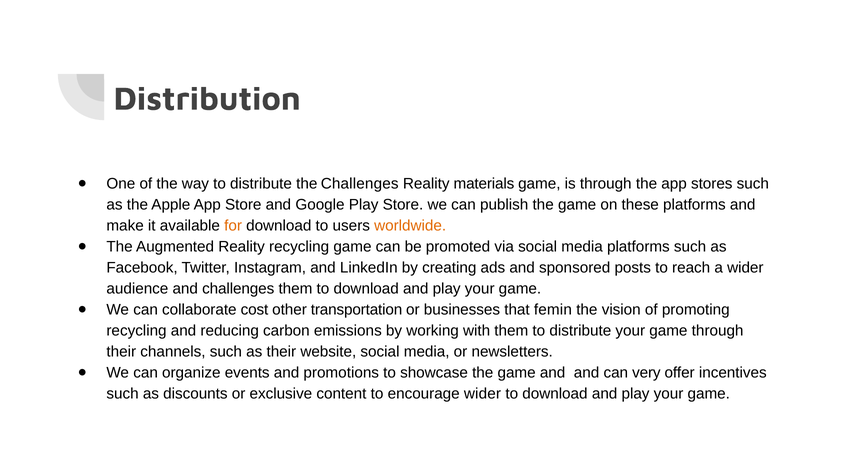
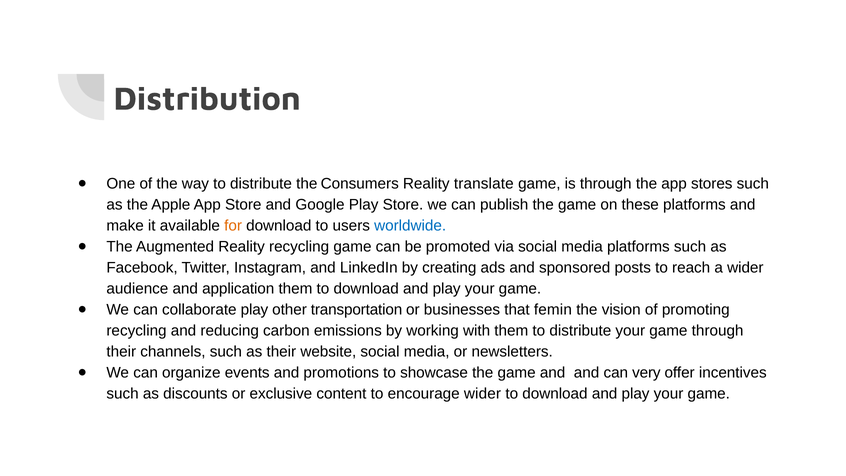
the Challenges: Challenges -> Consumers
materials: materials -> translate
worldwide colour: orange -> blue
and challenges: challenges -> application
collaborate cost: cost -> play
